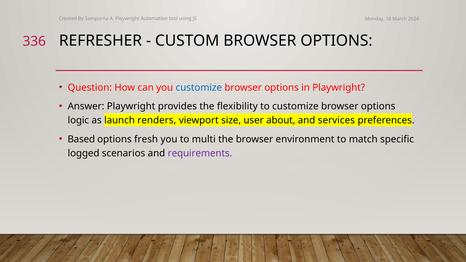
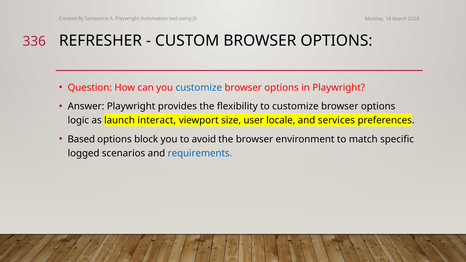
renders: renders -> interact
about: about -> locale
fresh: fresh -> block
multi: multi -> avoid
requirements colour: purple -> blue
